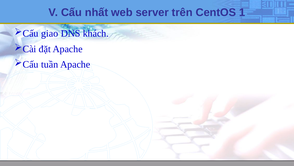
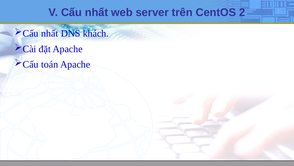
1: 1 -> 2
giao at (50, 33): giao -> nhất
tuần: tuần -> toán
